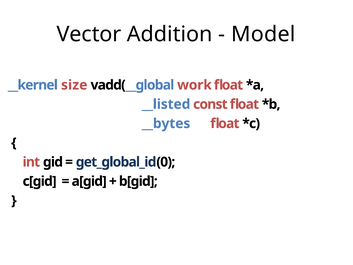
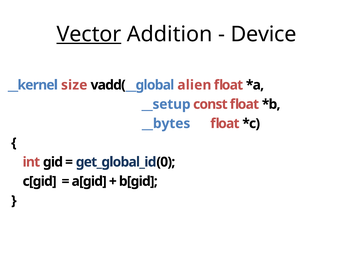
Vector underline: none -> present
Model: Model -> Device
work: work -> alien
__listed: __listed -> __setup
